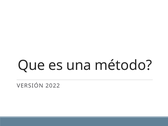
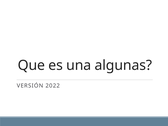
método: método -> algunas
